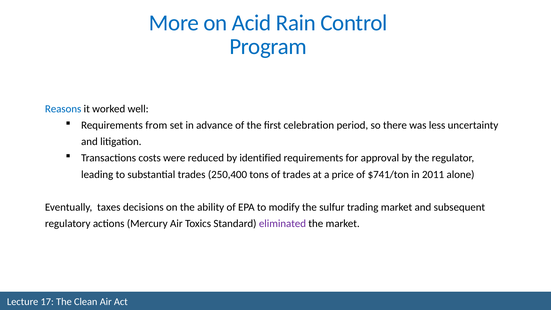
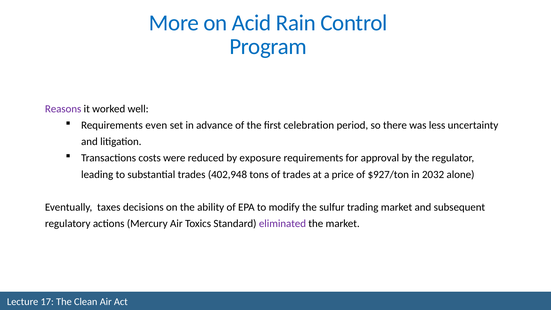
Reasons colour: blue -> purple
from: from -> even
identified: identified -> exposure
250,400: 250,400 -> 402,948
$741/ton: $741/ton -> $927/ton
2011: 2011 -> 2032
